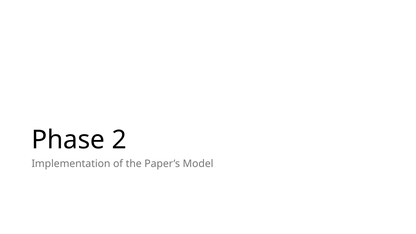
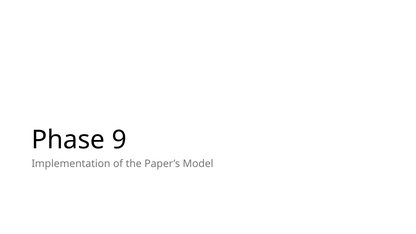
2: 2 -> 9
